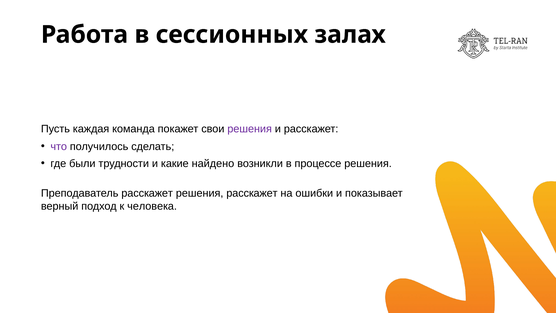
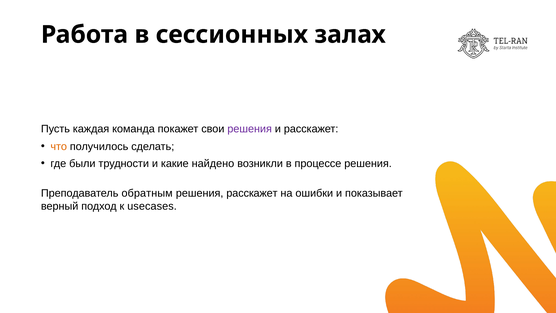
что colour: purple -> orange
Преподаватель расскажет: расскажет -> обратным
человека: человека -> usecases
